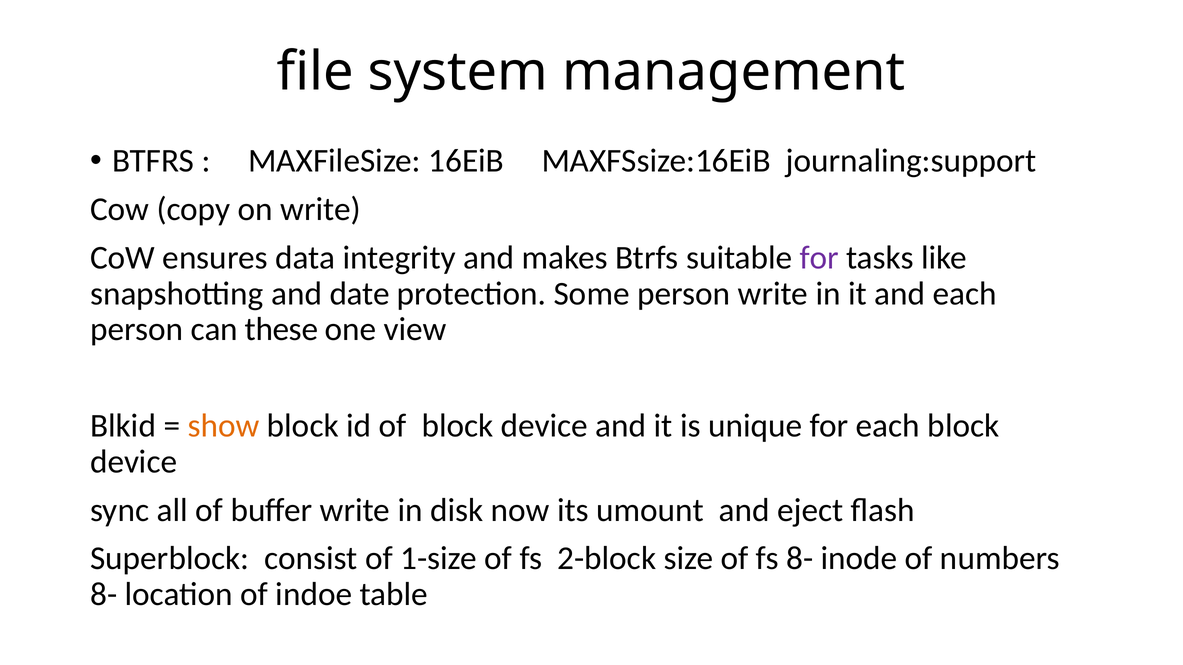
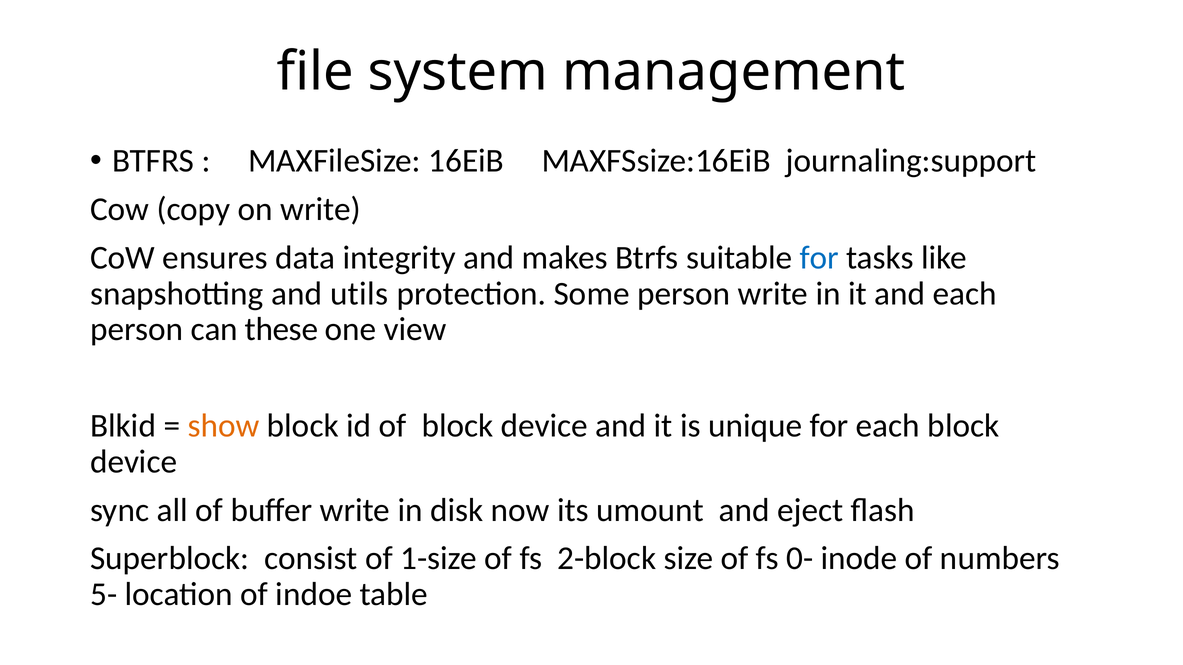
for at (819, 258) colour: purple -> blue
date: date -> utils
fs 8-: 8- -> 0-
8- at (104, 595): 8- -> 5-
